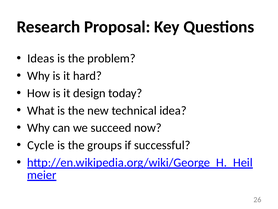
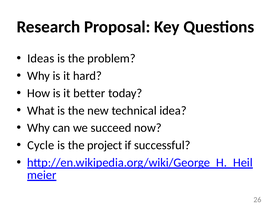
design: design -> better
groups: groups -> project
